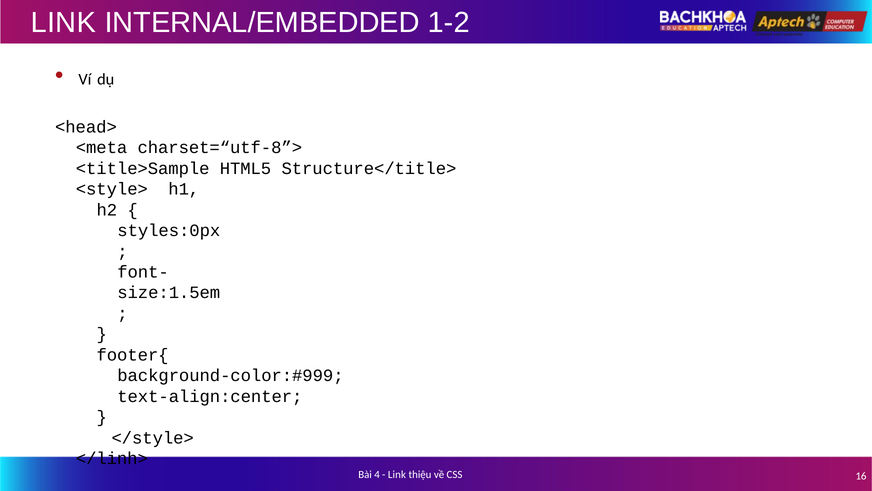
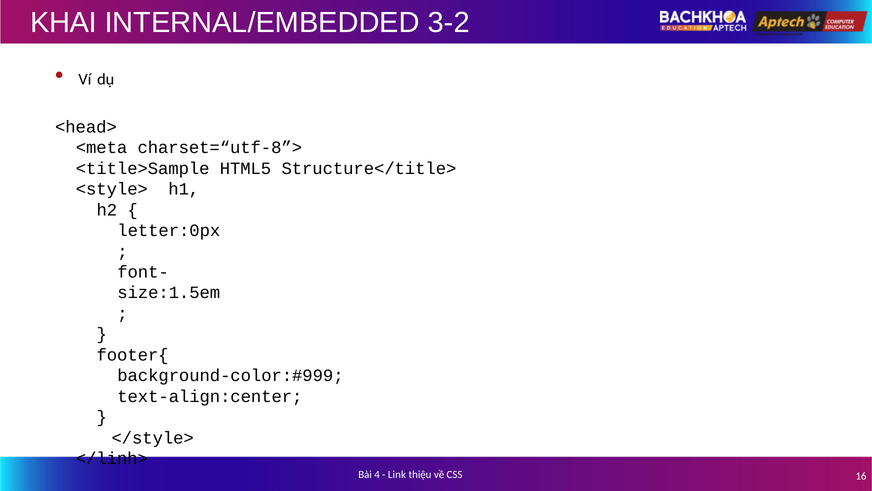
LINK at (63, 23): LINK -> KHAI
1-2: 1-2 -> 3-2
styles:0px: styles:0px -> letter:0px
